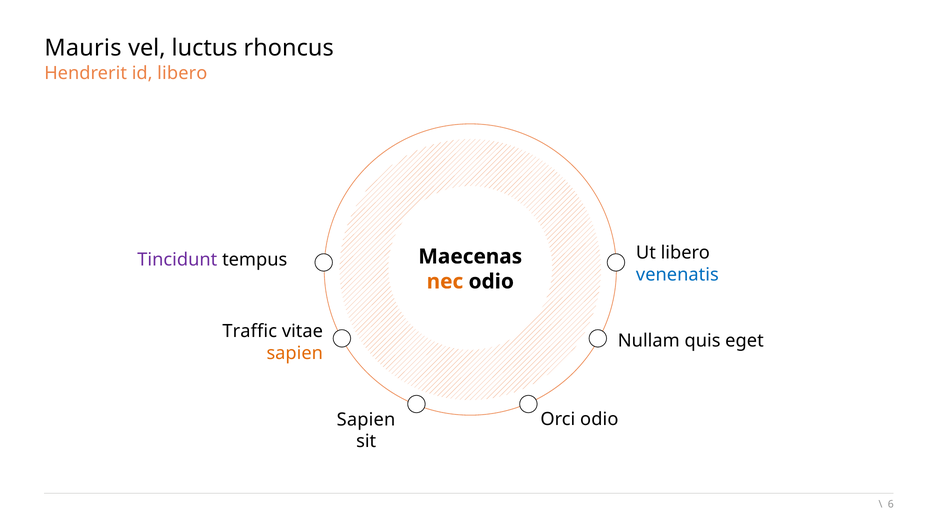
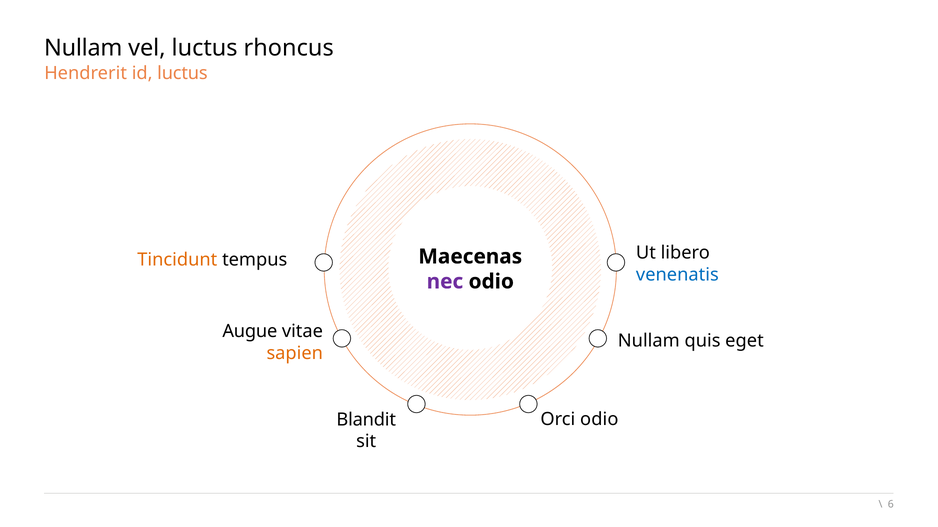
Mauris at (83, 48): Mauris -> Nullam
id libero: libero -> luctus
Tincidunt colour: purple -> orange
nec colour: orange -> purple
Traffic: Traffic -> Augue
Sapien at (366, 420): Sapien -> Blandit
